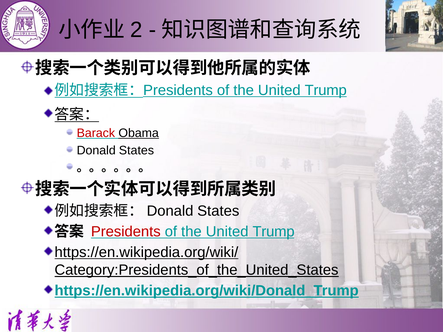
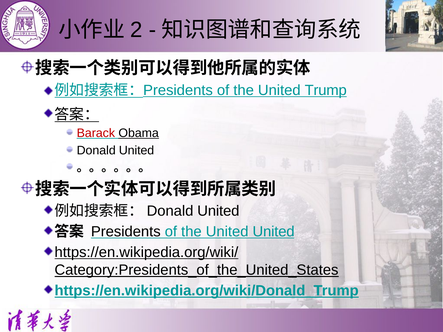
Donald States: States -> United
States at (218, 211): States -> United
Presidents colour: red -> black
Trump at (274, 232): Trump -> United
